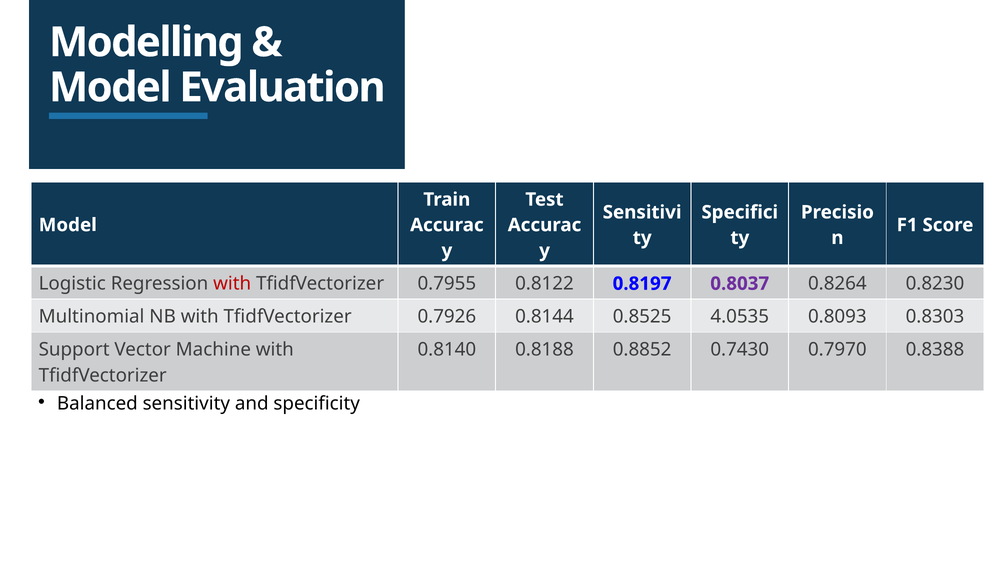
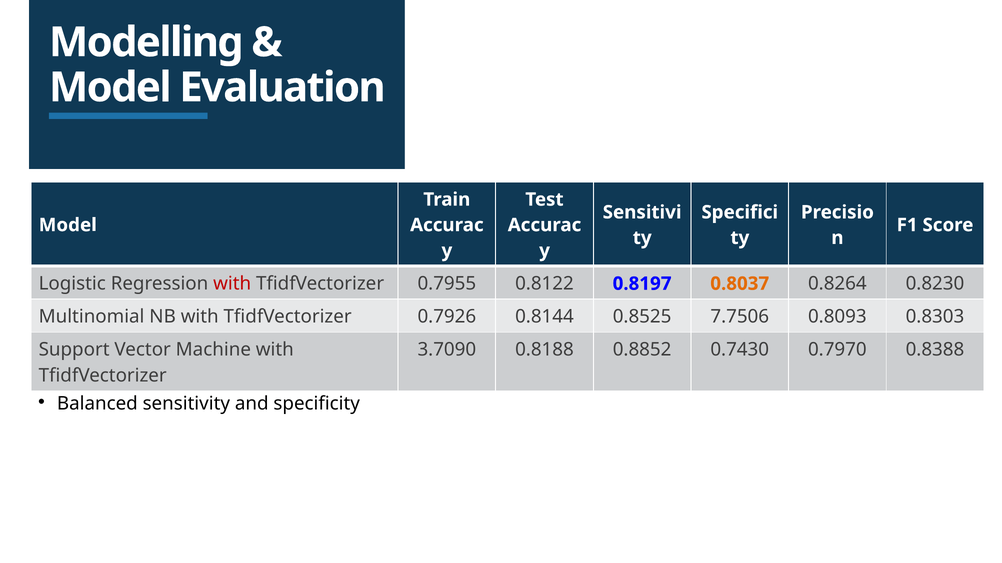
0.8037 colour: purple -> orange
4.0535: 4.0535 -> 7.7506
0.8140: 0.8140 -> 3.7090
